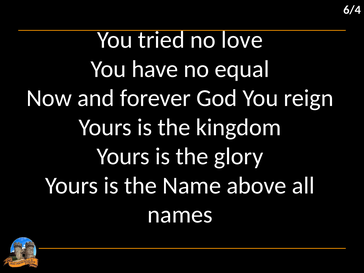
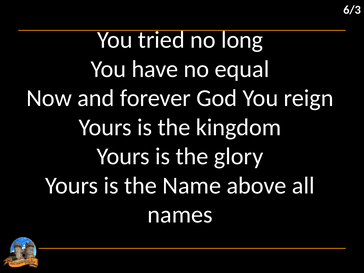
6/4: 6/4 -> 6/3
love: love -> long
